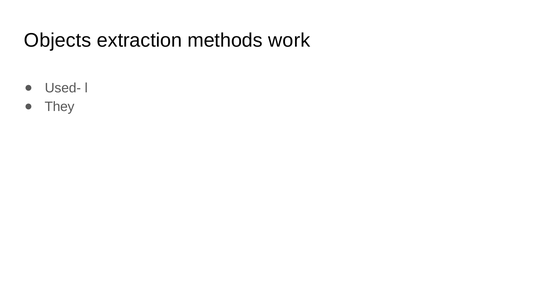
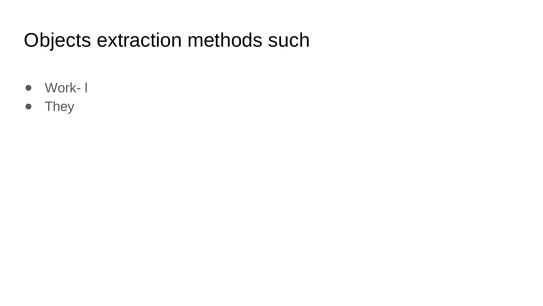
work: work -> such
Used-: Used- -> Work-
